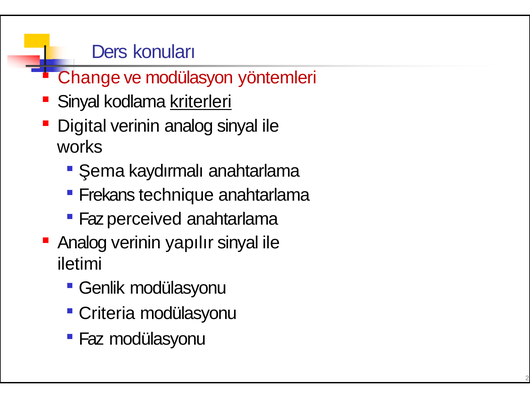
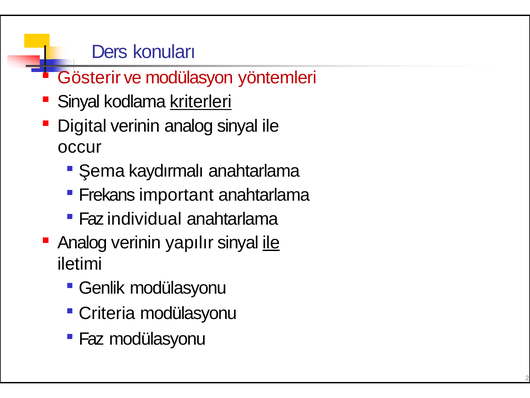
Change: Change -> Gösterir
works: works -> occur
technique: technique -> important
perceived: perceived -> individual
ile at (271, 242) underline: none -> present
